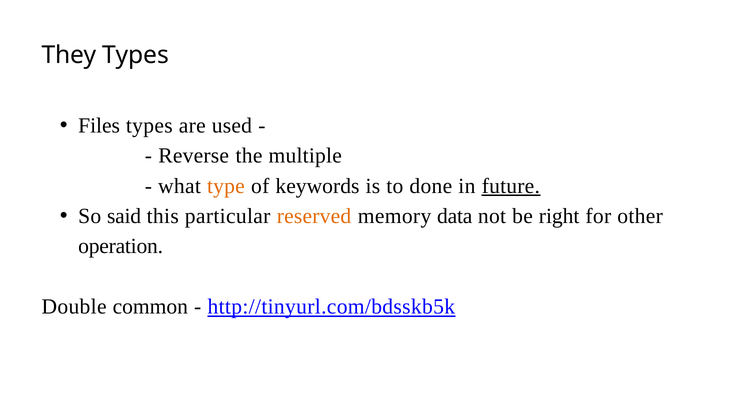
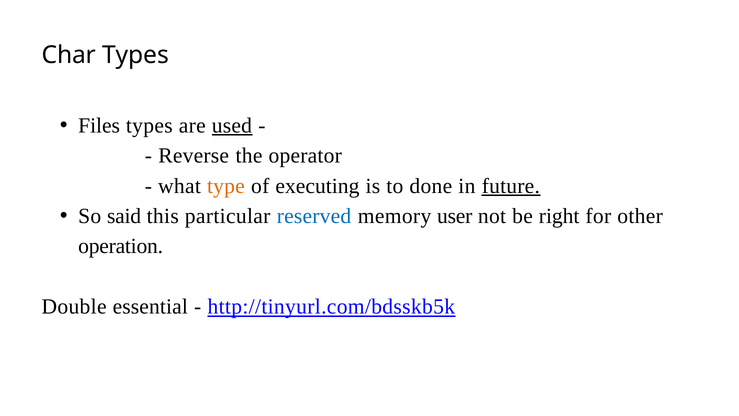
They: They -> Char
used underline: none -> present
multiple: multiple -> operator
keywords: keywords -> executing
reserved colour: orange -> blue
data: data -> user
common: common -> essential
